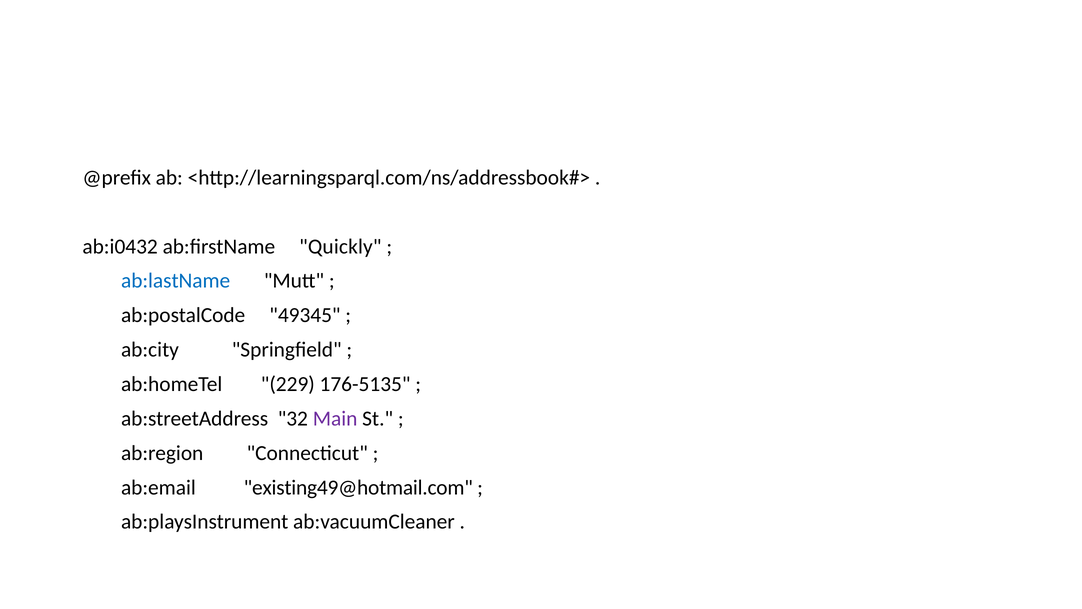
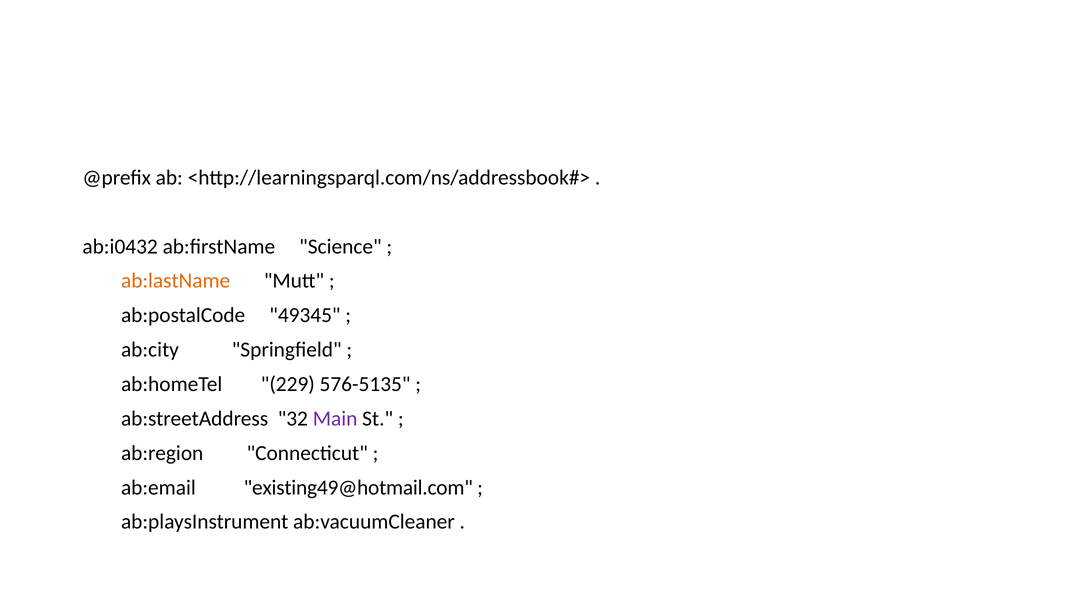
Quickly: Quickly -> Science
ab:lastName colour: blue -> orange
176-5135: 176-5135 -> 576-5135
